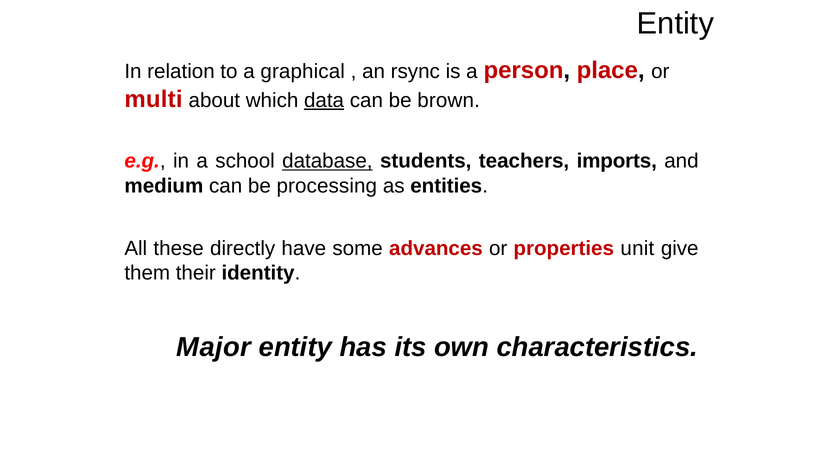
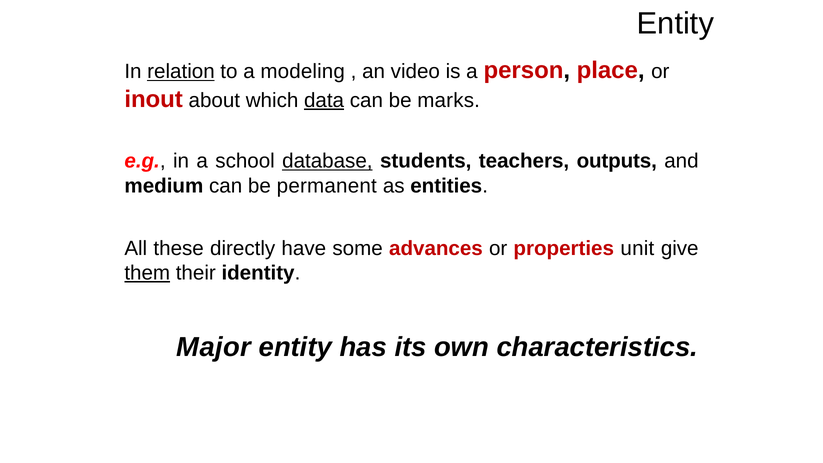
relation underline: none -> present
graphical: graphical -> modeling
rsync: rsync -> video
multi: multi -> inout
brown: brown -> marks
imports: imports -> outputs
processing: processing -> permanent
them underline: none -> present
